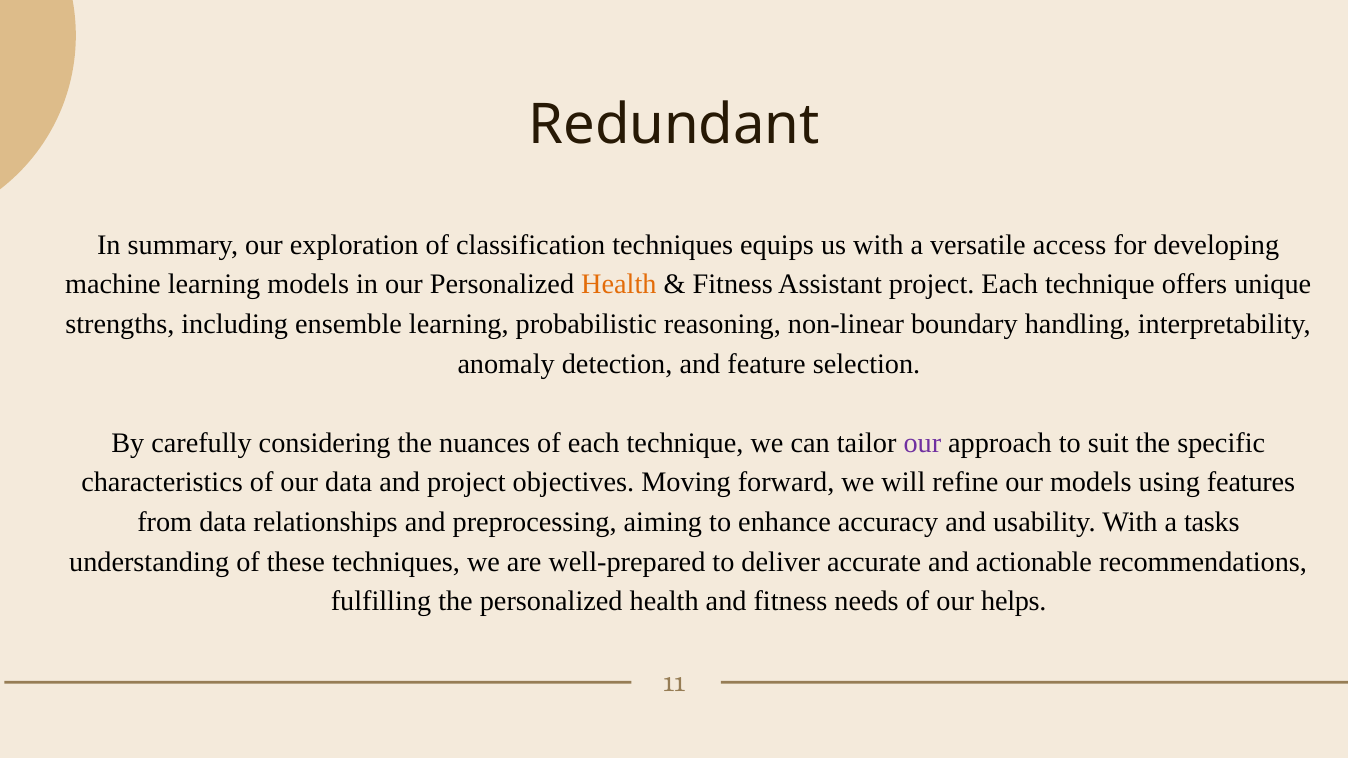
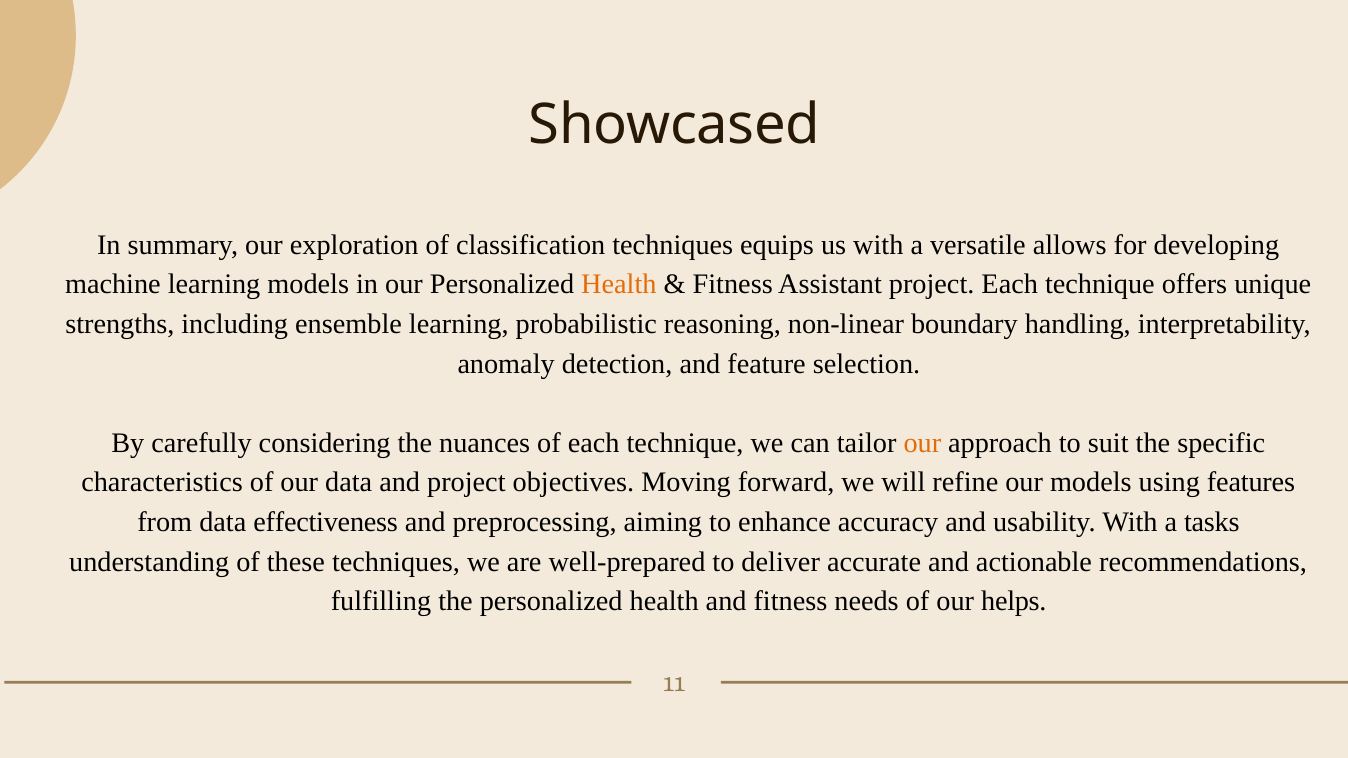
Redundant: Redundant -> Showcased
access: access -> allows
our at (922, 443) colour: purple -> orange
relationships: relationships -> effectiveness
